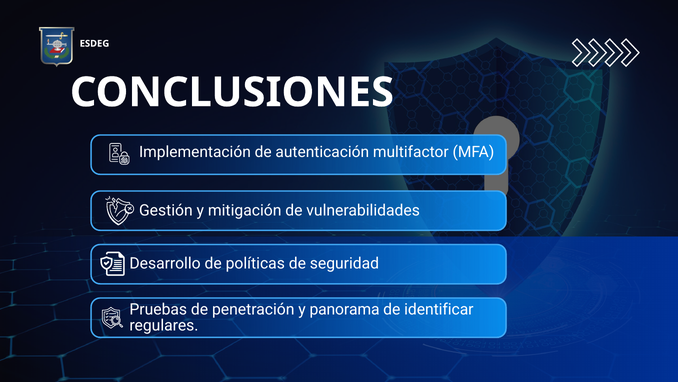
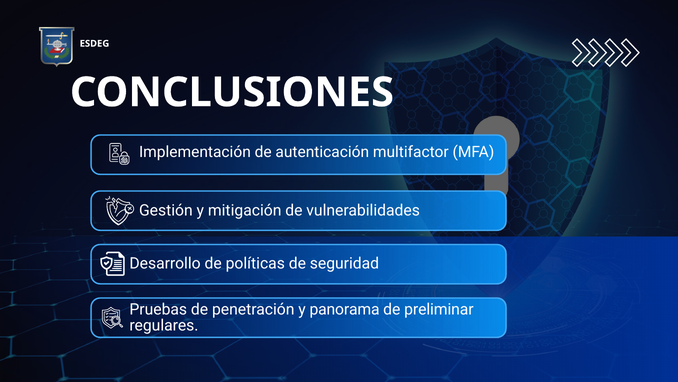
identificar: identificar -> preliminar
